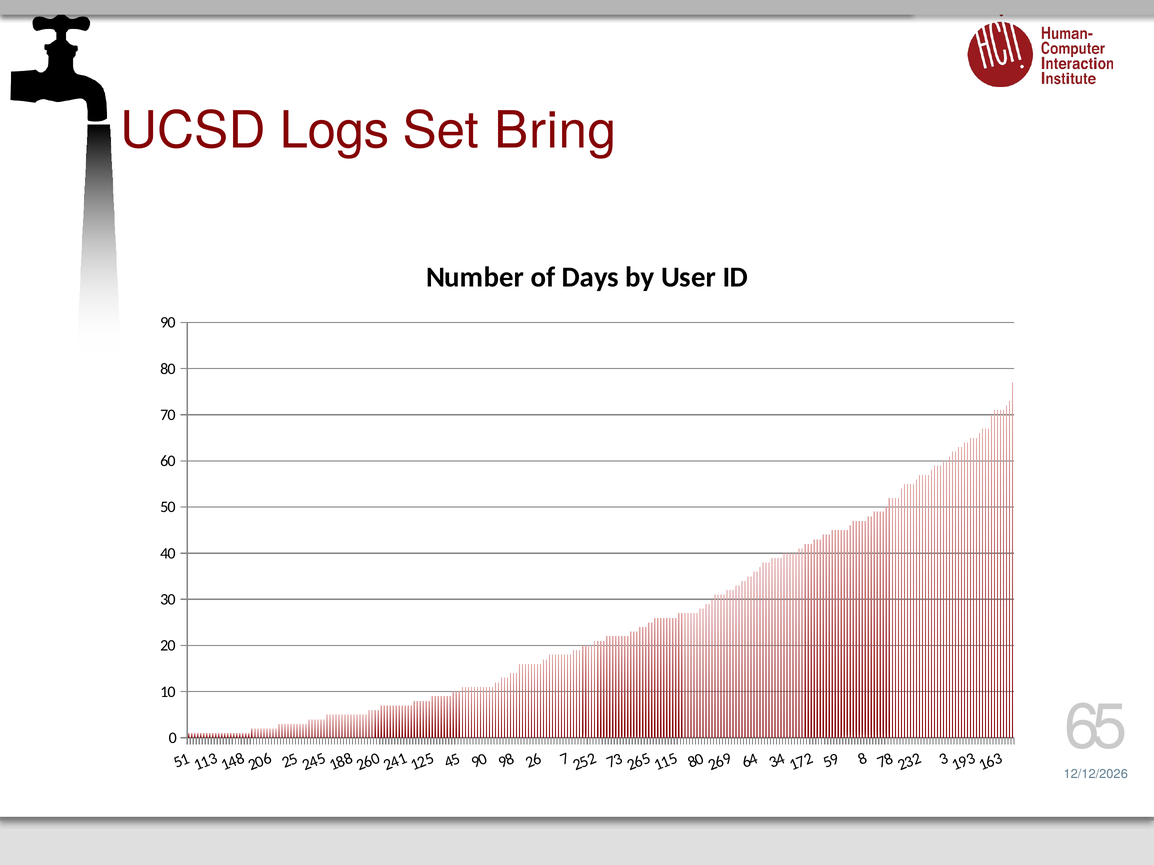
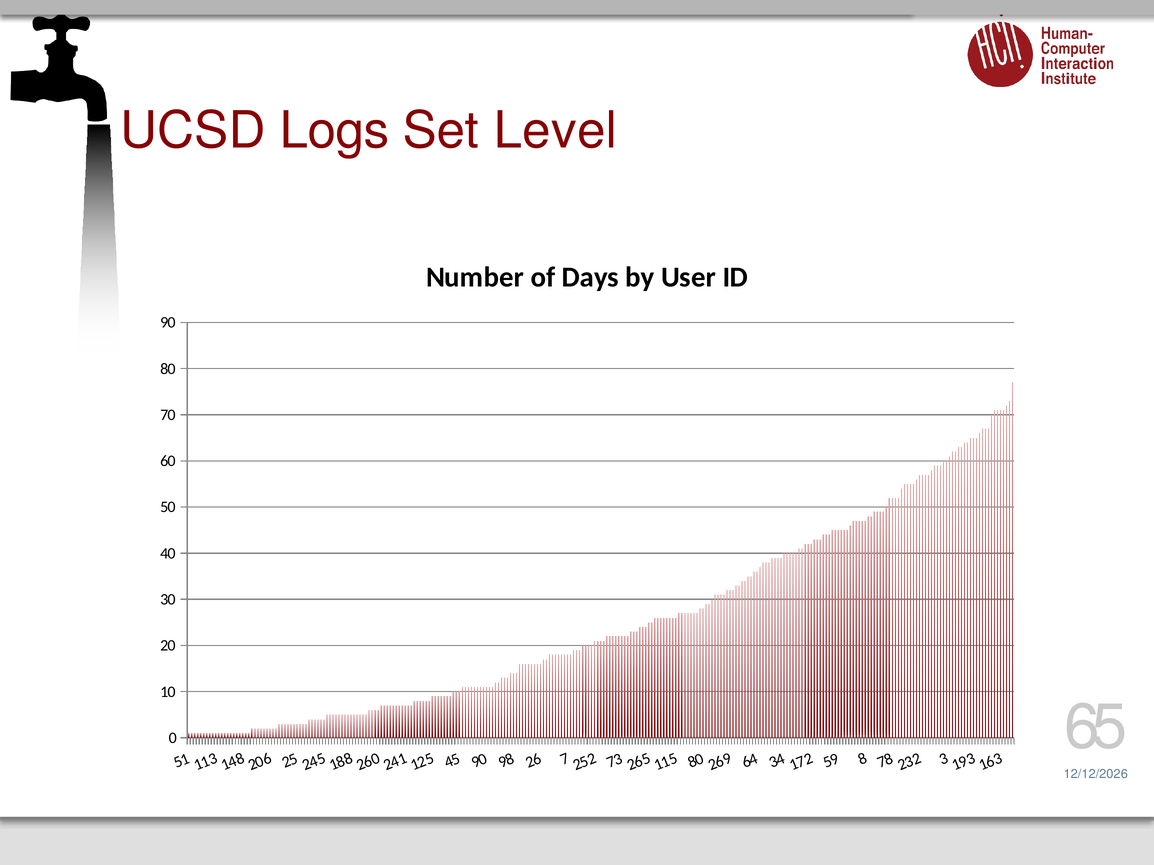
Bring: Bring -> Level
